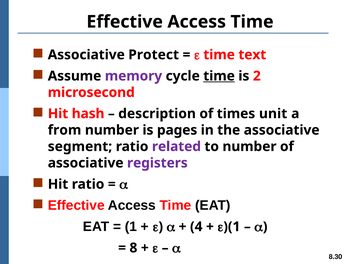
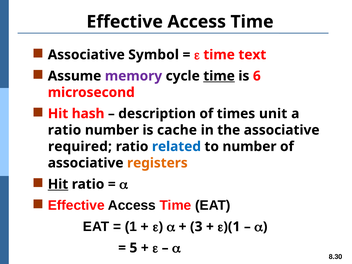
Protect: Protect -> Symbol
2: 2 -> 6
from at (65, 130): from -> ratio
pages: pages -> cache
segment: segment -> required
related colour: purple -> blue
registers colour: purple -> orange
Hit at (58, 184) underline: none -> present
4: 4 -> 3
8: 8 -> 5
